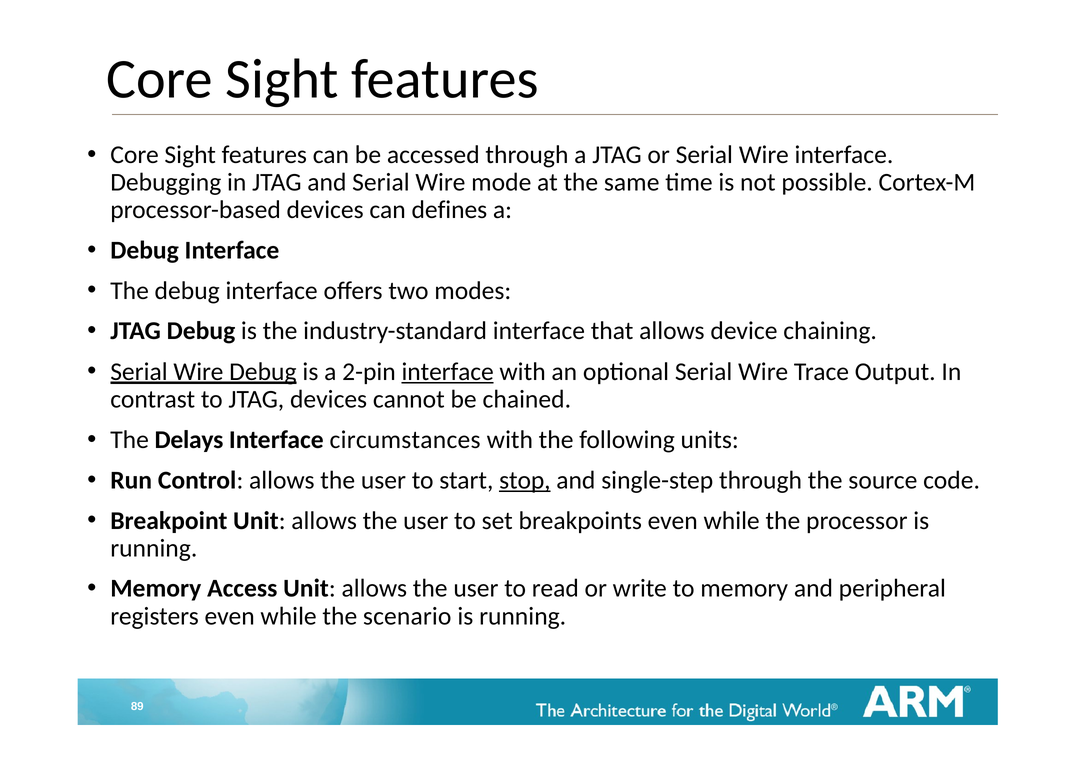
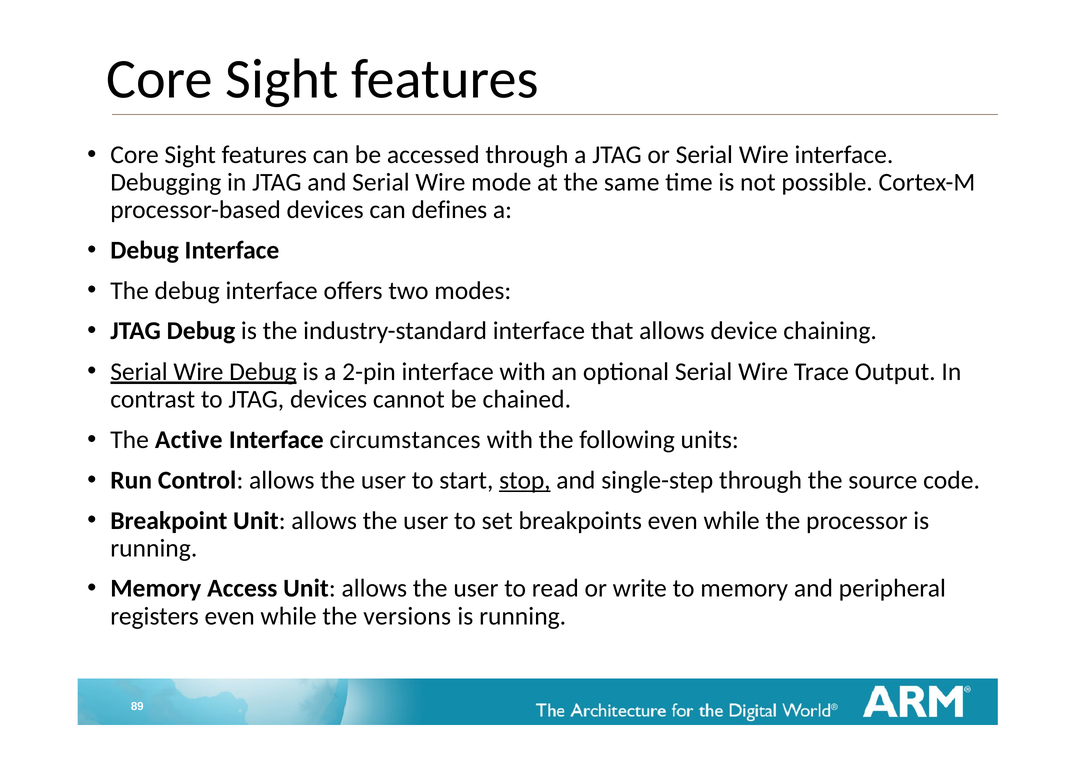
interface at (448, 372) underline: present -> none
Delays: Delays -> Active
scenario: scenario -> versions
